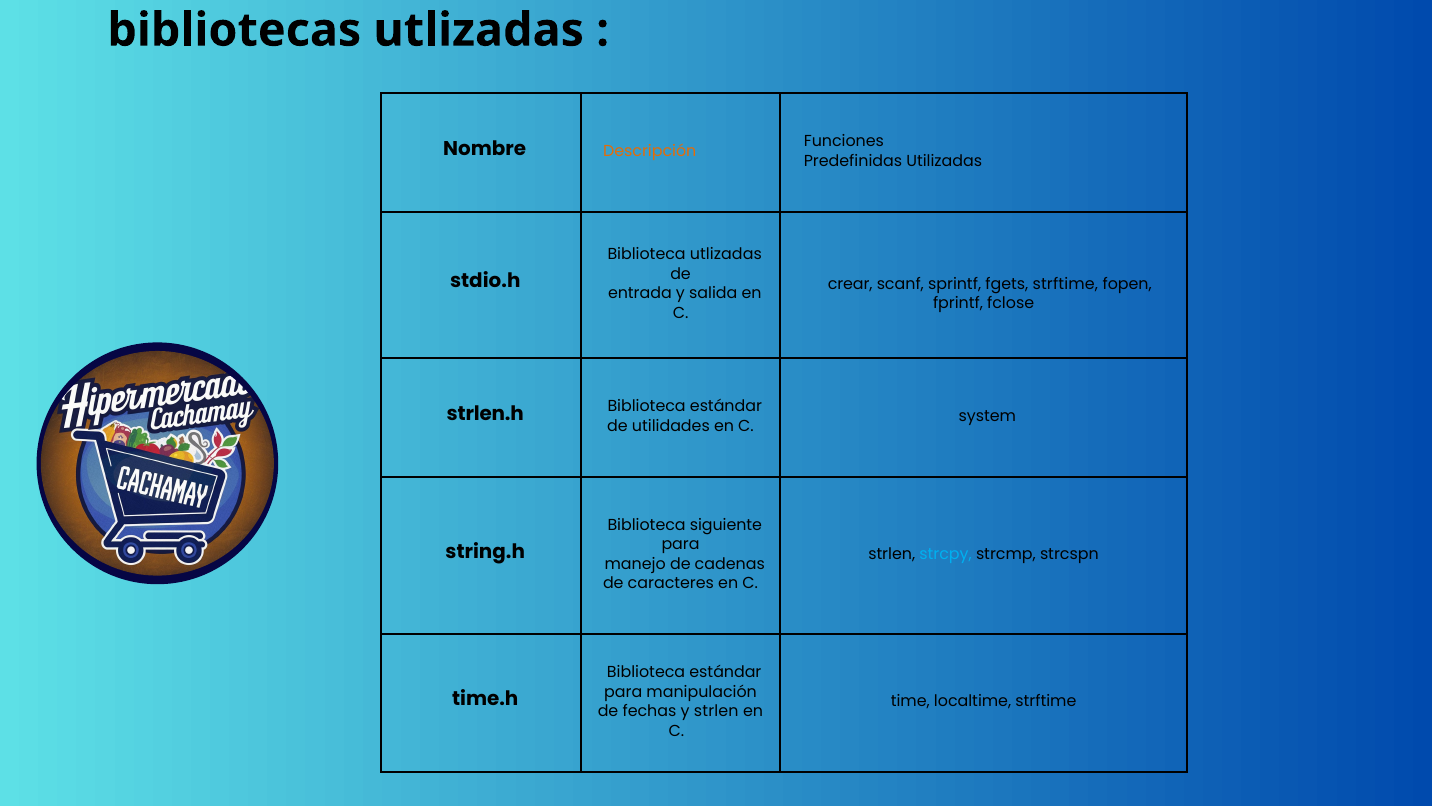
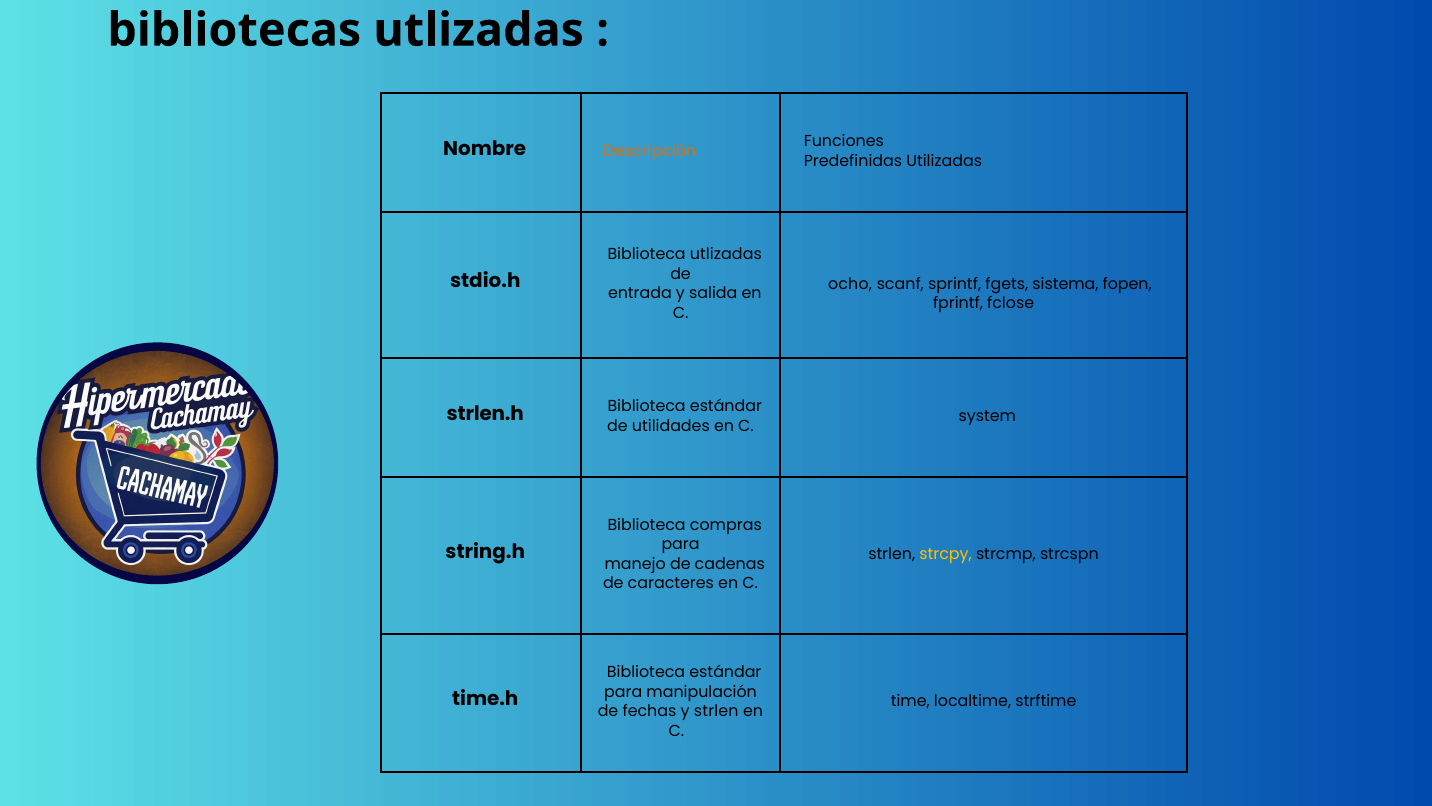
crear: crear -> ocho
fgets strftime: strftime -> sistema
siguiente: siguiente -> compras
strcpy colour: light blue -> yellow
